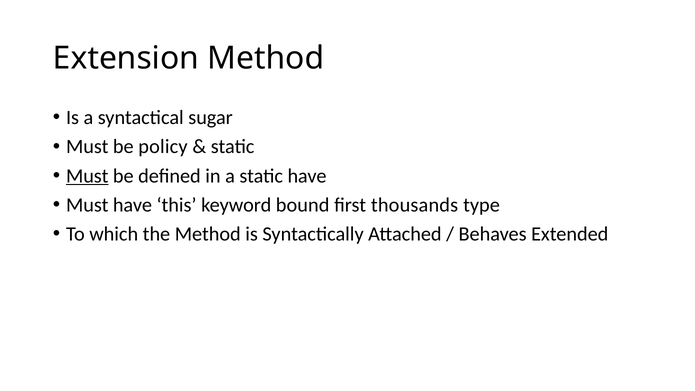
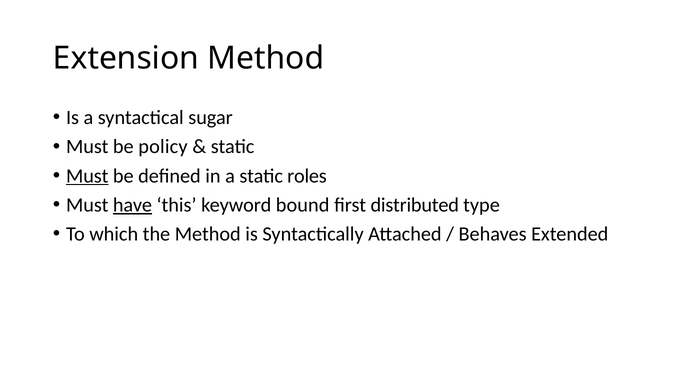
static have: have -> roles
have at (133, 205) underline: none -> present
thousands: thousands -> distributed
